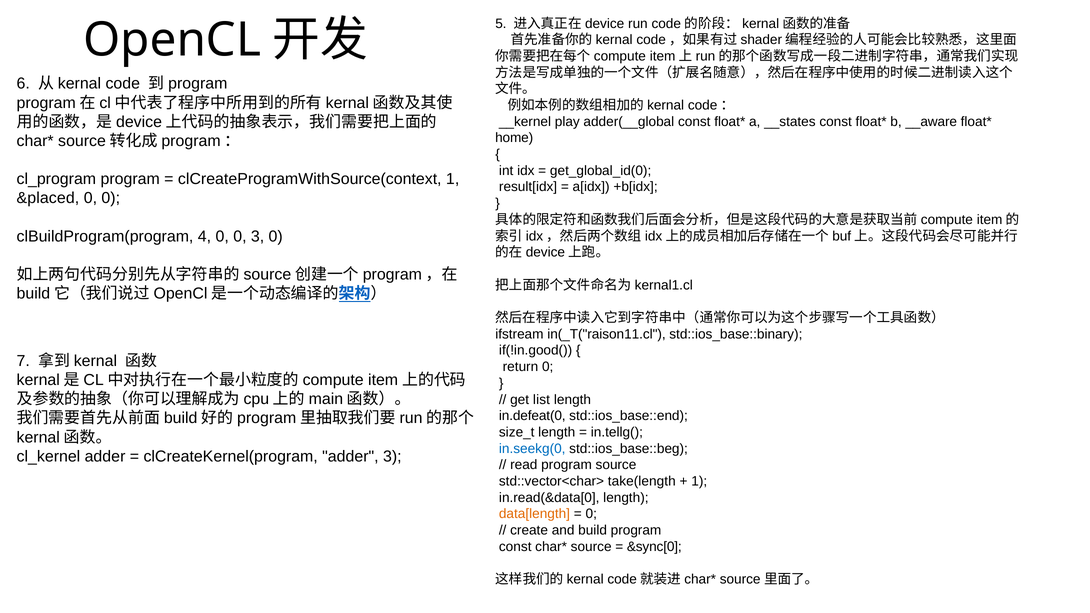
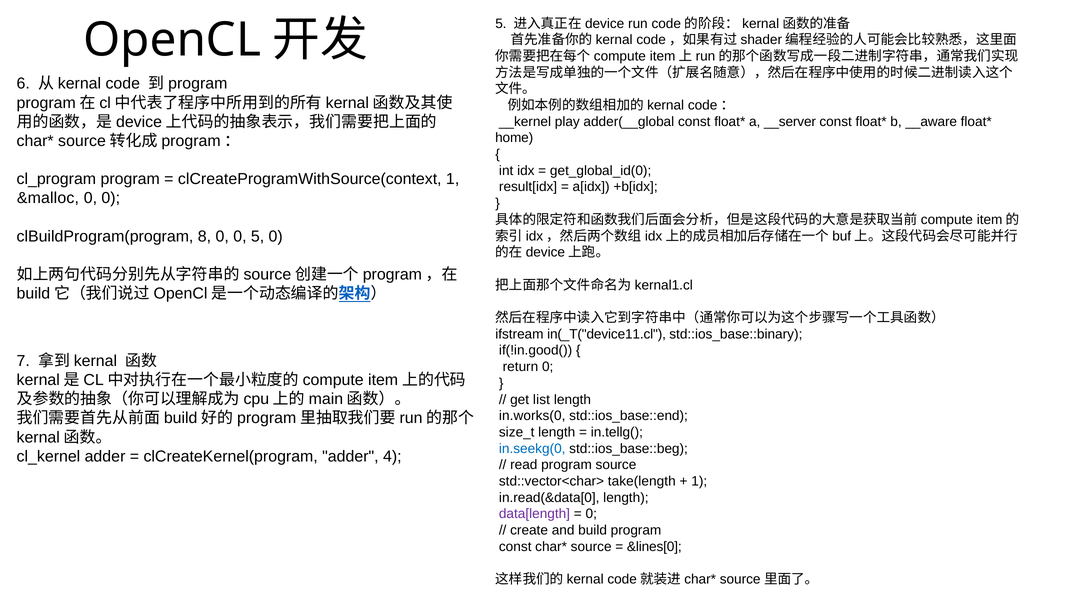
__states: __states -> __server
&placed: &placed -> &malloc
4: 4 -> 8
0 3: 3 -> 5
in(_T("raison11.cl: in(_T("raison11.cl -> in(_T("device11.cl
in.defeat(0: in.defeat(0 -> in.works(0
adder 3: 3 -> 4
data[length colour: orange -> purple
&sync[0: &sync[0 -> &lines[0
